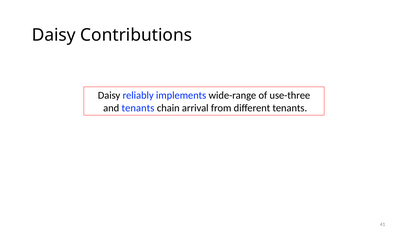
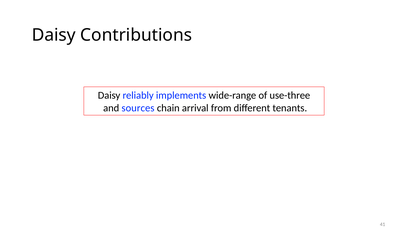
and tenants: tenants -> sources
